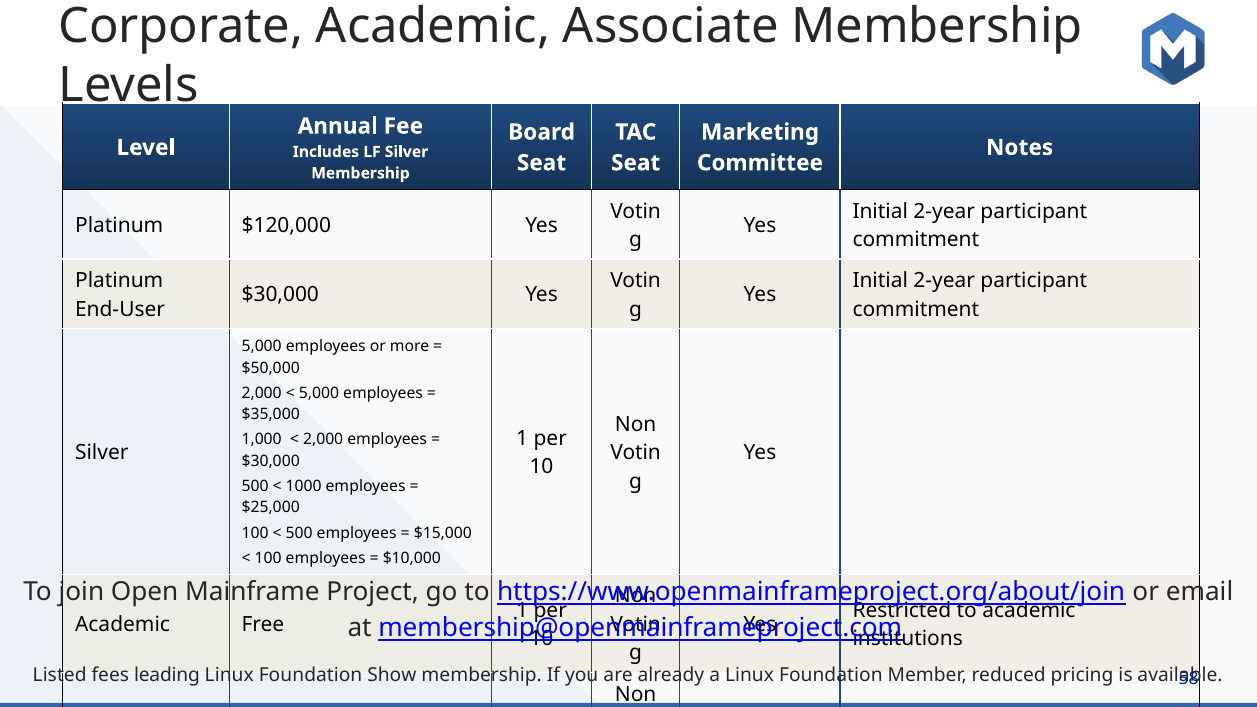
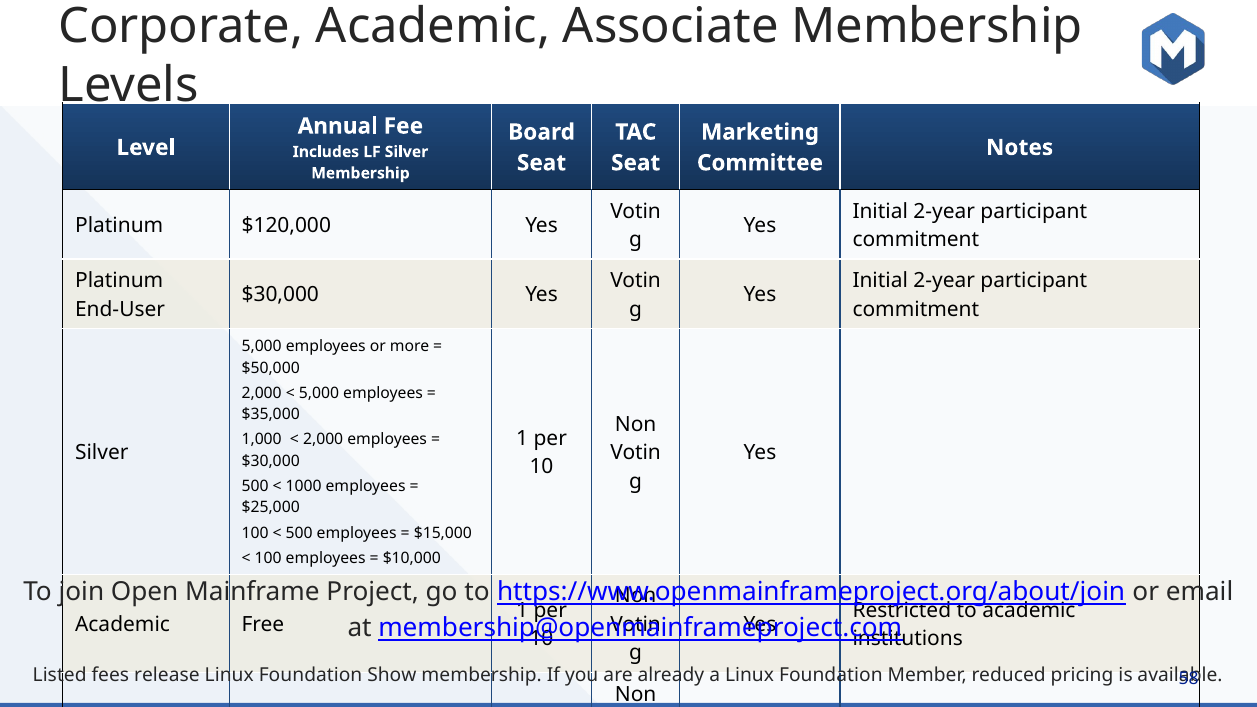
leading: leading -> release
